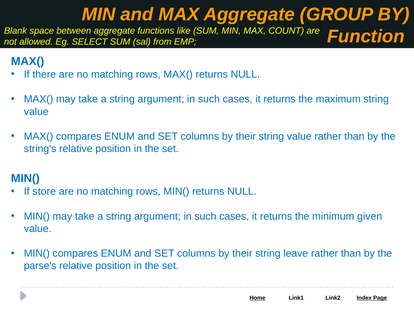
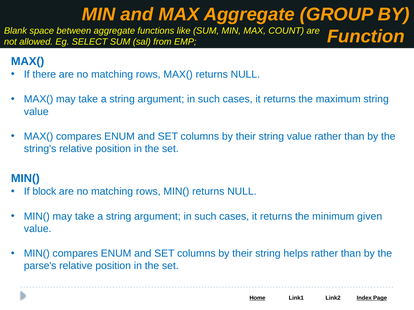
store: store -> block
leave: leave -> helps
